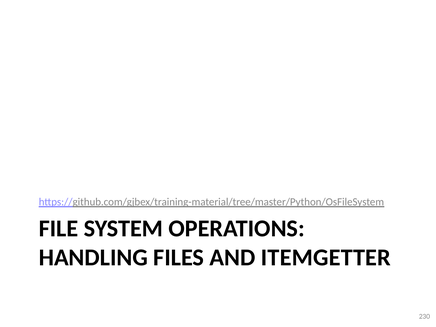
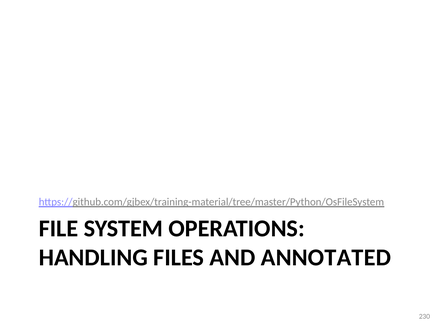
ITEMGETTER: ITEMGETTER -> ANNOTATED
